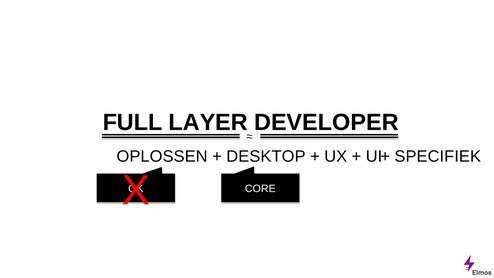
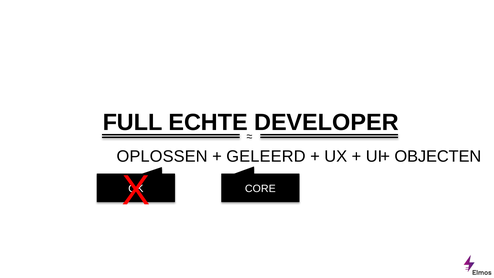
LAYER: LAYER -> ECHTE
DESKTOP: DESKTOP -> GELEERD
SPECIFIEK: SPECIFIEK -> OBJECTEN
